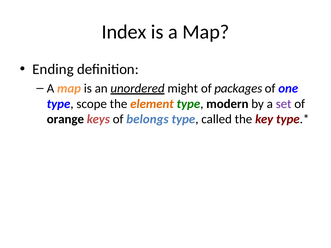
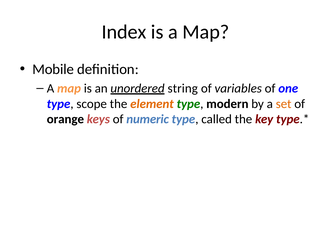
Ending: Ending -> Mobile
might: might -> string
packages: packages -> variables
set colour: purple -> orange
belongs: belongs -> numeric
